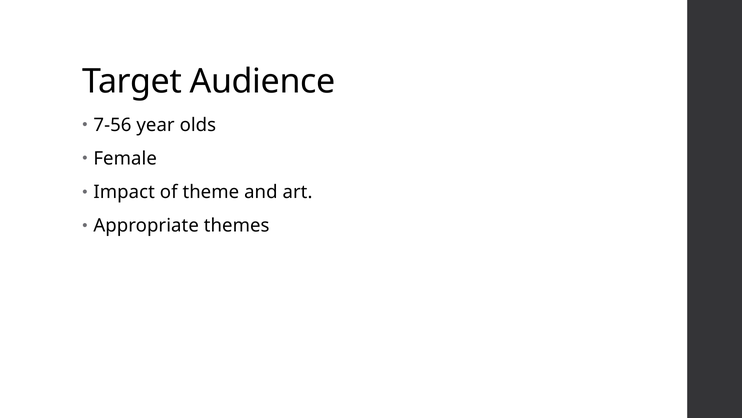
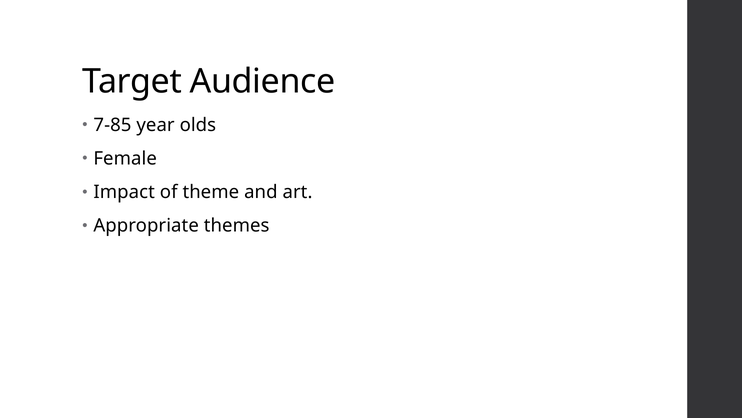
7-56: 7-56 -> 7-85
